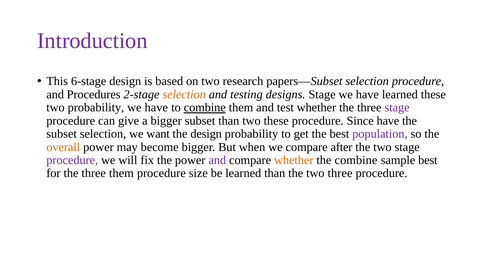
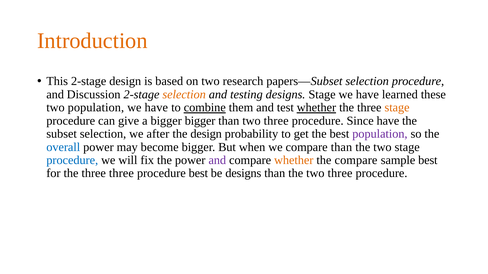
Introduction colour: purple -> orange
This 6-stage: 6-stage -> 2-stage
Procedures: Procedures -> Discussion
two probability: probability -> population
whether at (316, 108) underline: none -> present
stage at (397, 108) colour: purple -> orange
bigger subset: subset -> bigger
than two these: these -> three
want: want -> after
overall colour: orange -> blue
compare after: after -> than
procedure at (72, 160) colour: purple -> blue
the combine: combine -> compare
three them: them -> three
procedure size: size -> best
be learned: learned -> designs
